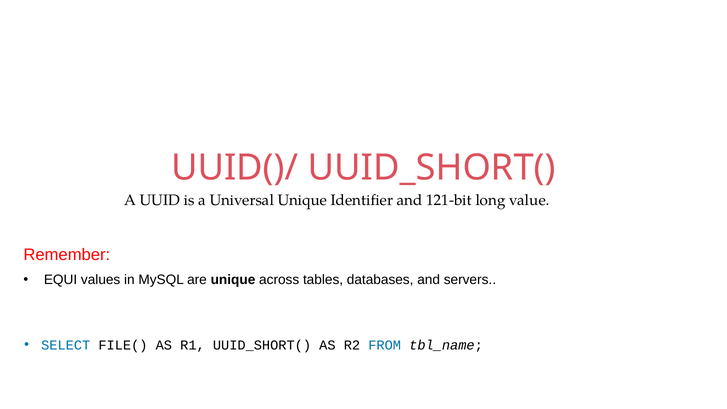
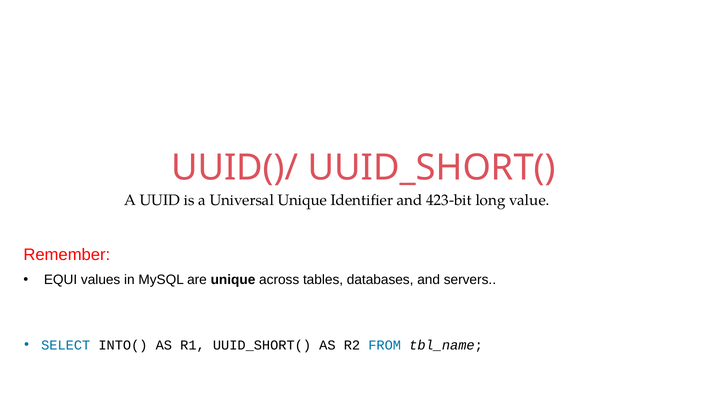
121-bit: 121-bit -> 423-bit
FILE(: FILE( -> INTO(
